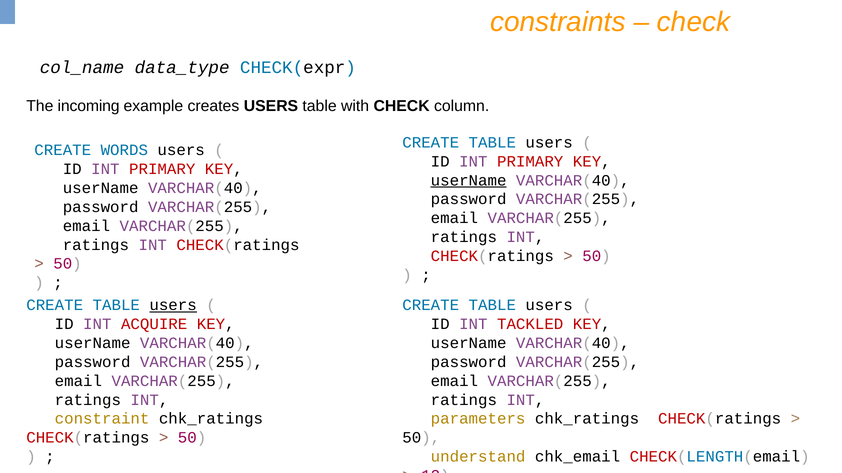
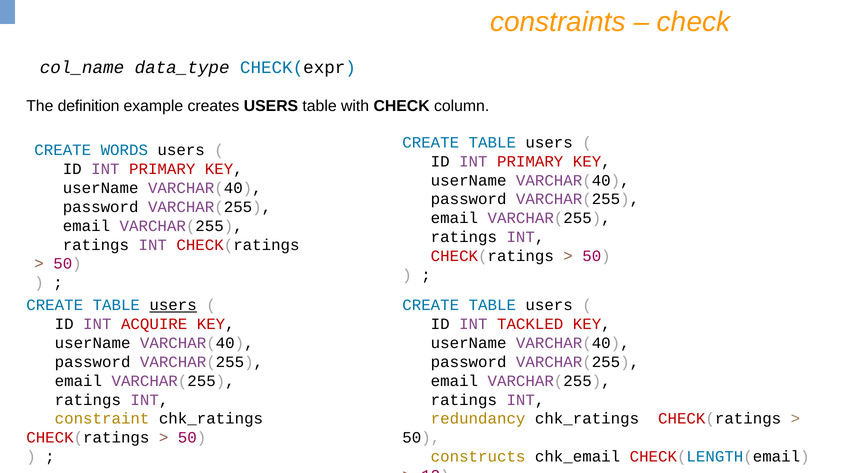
incoming: incoming -> definition
userName at (469, 181) underline: present -> none
parameters: parameters -> redundancy
understand: understand -> constructs
